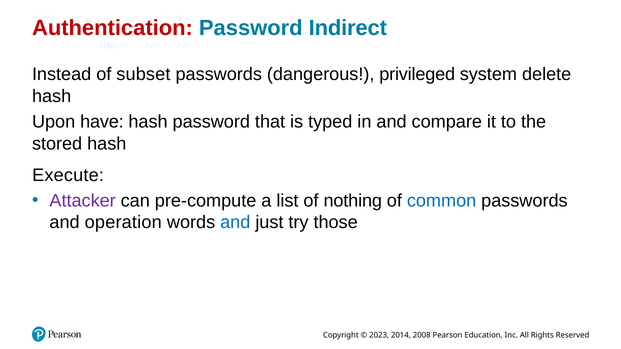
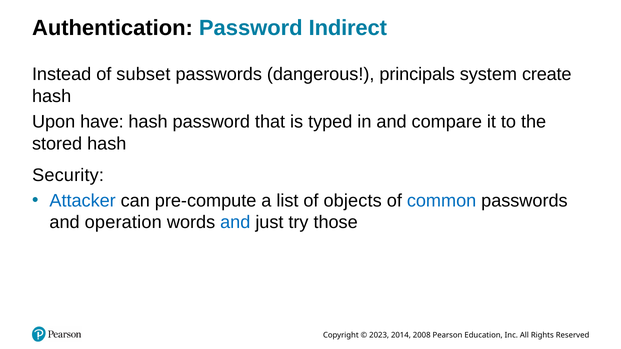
Authentication colour: red -> black
privileged: privileged -> principals
delete: delete -> create
Execute: Execute -> Security
Attacker colour: purple -> blue
nothing: nothing -> objects
